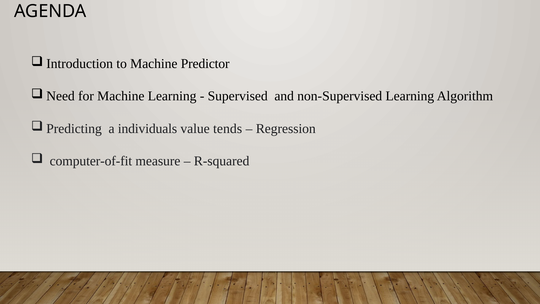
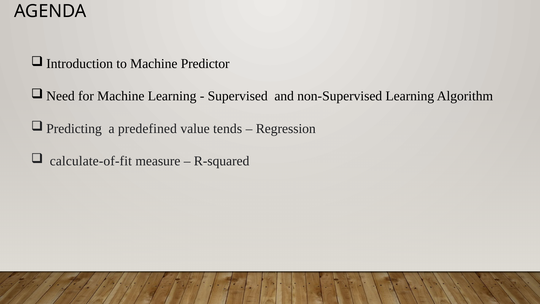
individuals: individuals -> predefined
computer-of-fit: computer-of-fit -> calculate-of-fit
